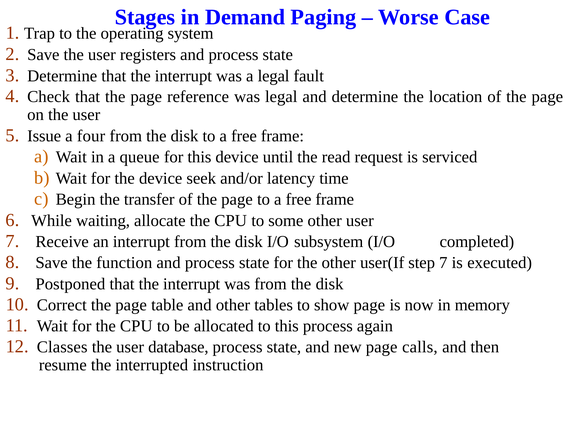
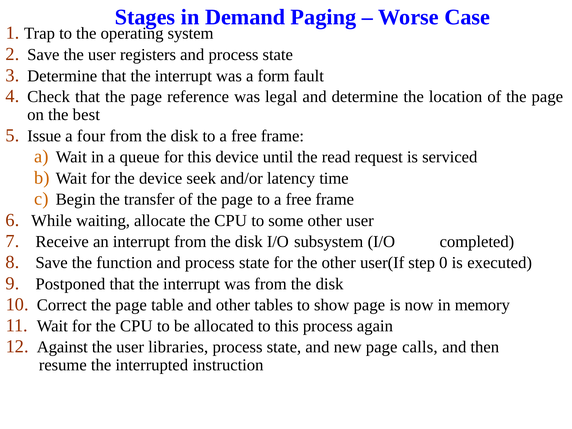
a legal: legal -> form
on the user: user -> best
step 7: 7 -> 0
Classes: Classes -> Against
database: database -> libraries
